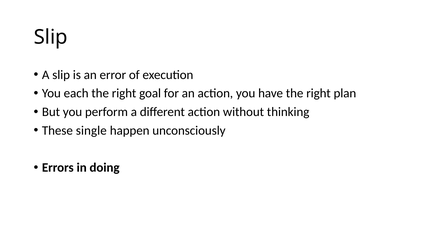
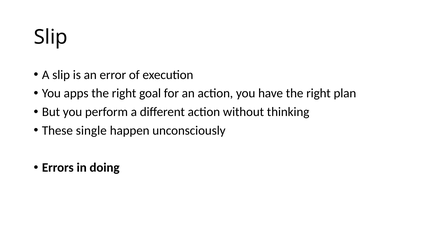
each: each -> apps
